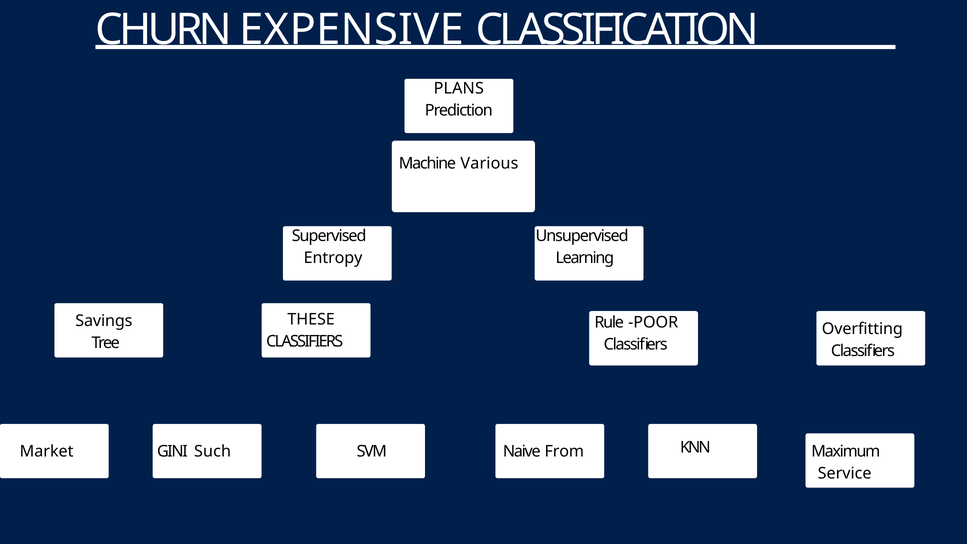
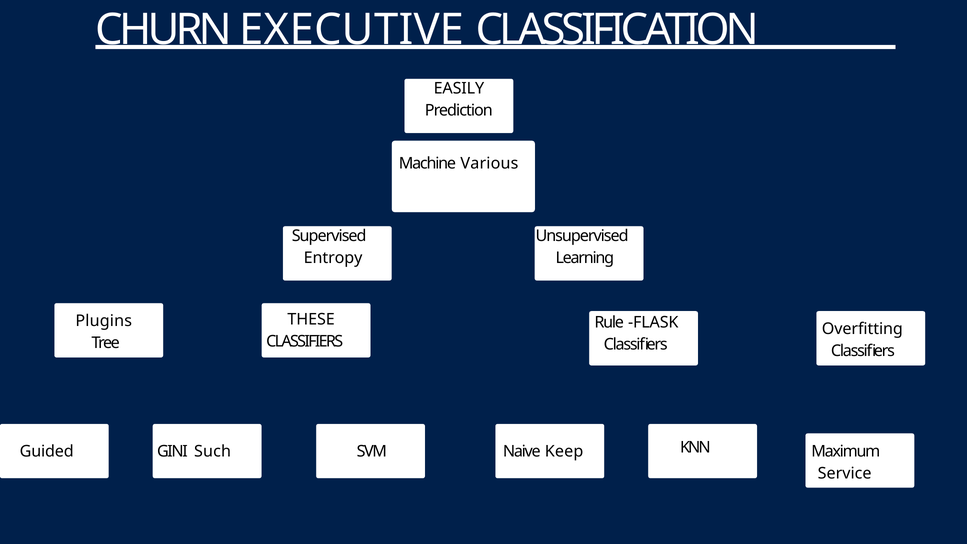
EXPENSIVE: EXPENSIVE -> EXECUTIVE
PLANS: PLANS -> EASILY
Savings: Savings -> Plugins
POOR: POOR -> FLASK
Market: Market -> Guided
From: From -> Keep
